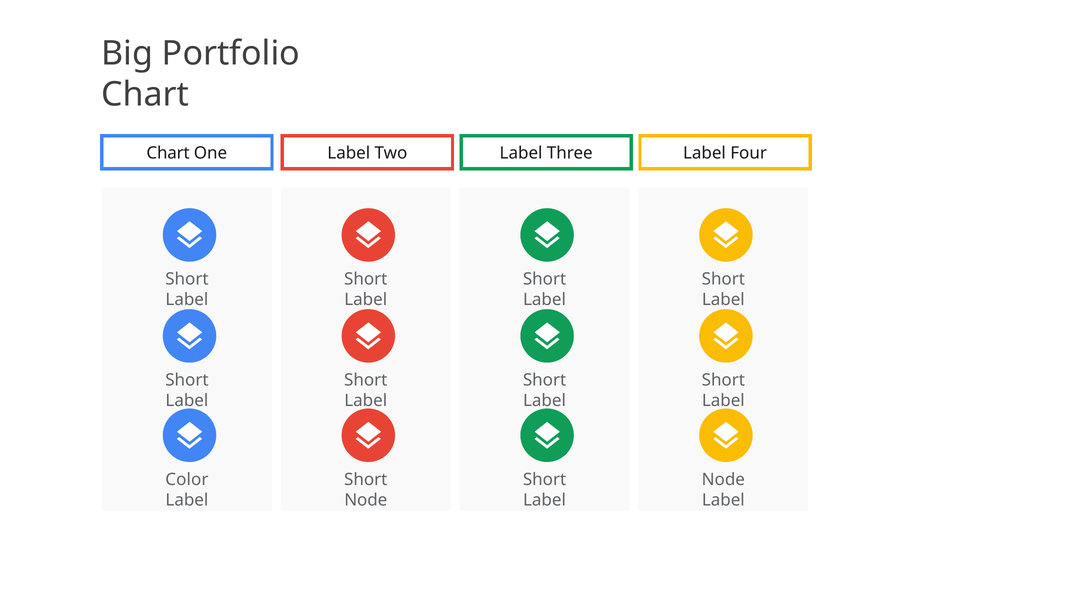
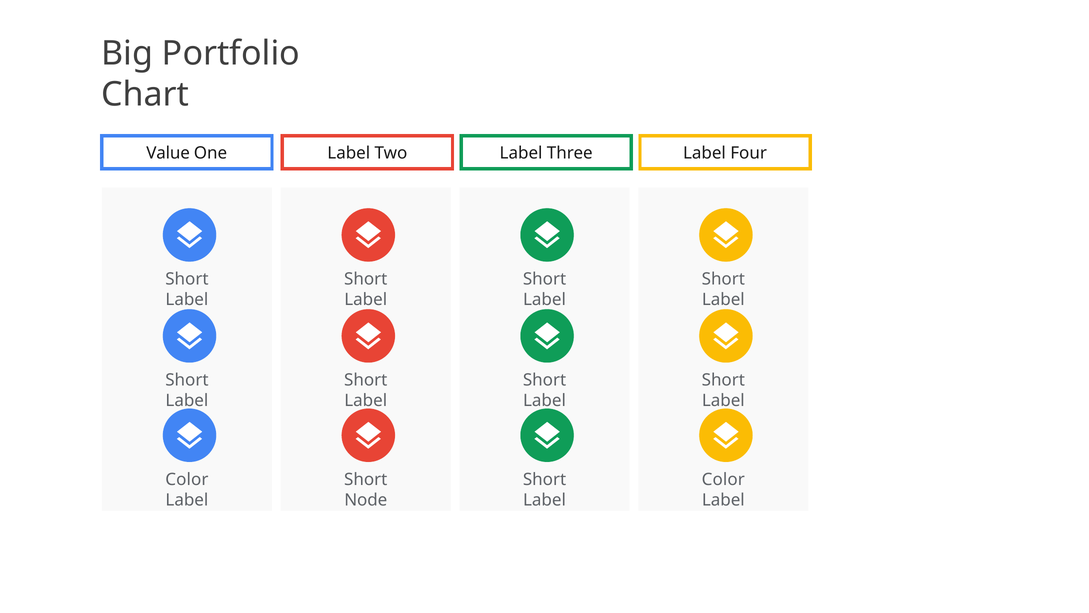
Chart at (168, 153): Chart -> Value
Node at (723, 479): Node -> Color
